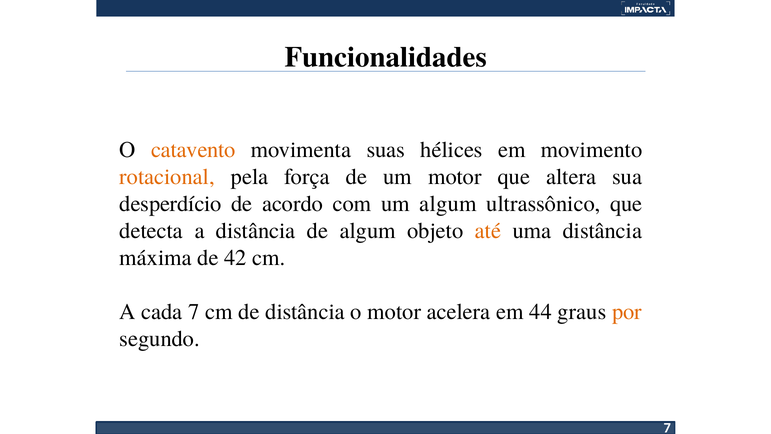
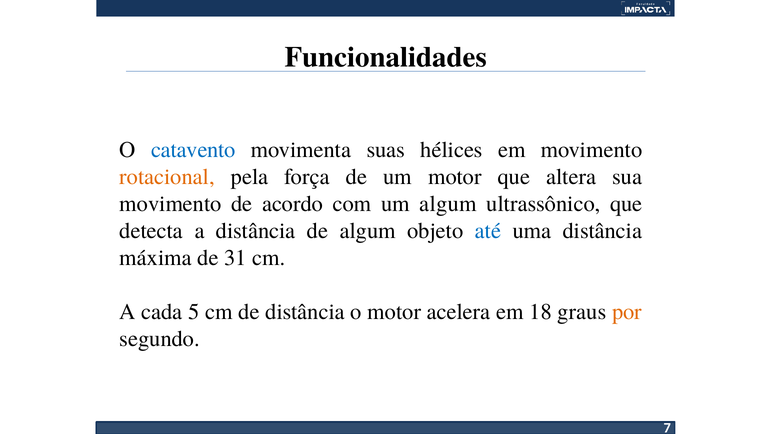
catavento colour: orange -> blue
desperdício at (171, 204): desperdício -> movimento
até colour: orange -> blue
42: 42 -> 31
cada 7: 7 -> 5
44: 44 -> 18
